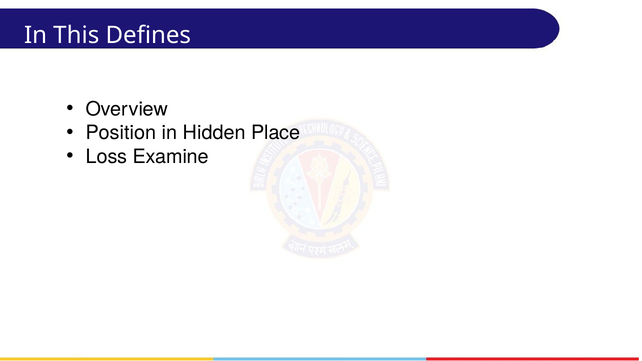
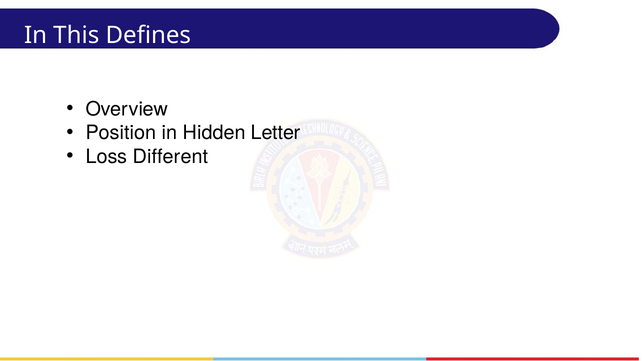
Place: Place -> Letter
Examine: Examine -> Different
